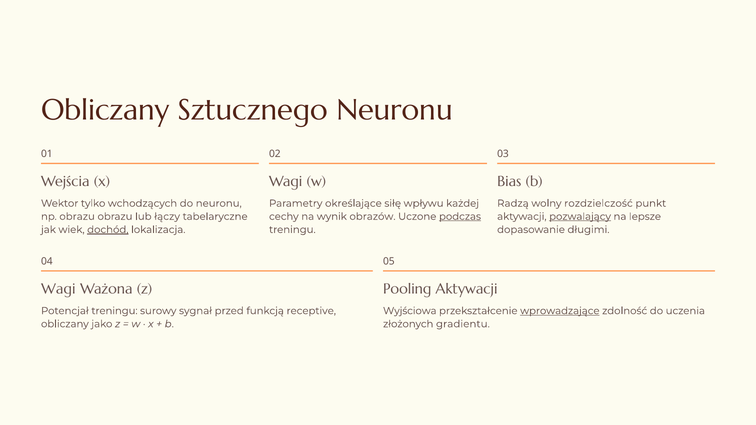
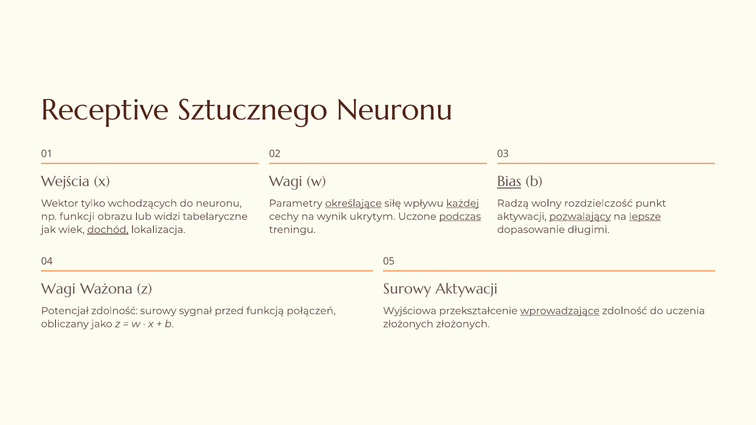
Obliczany at (105, 110): Obliczany -> Receptive
Bias underline: none -> present
określające underline: none -> present
każdej underline: none -> present
np obrazu: obrazu -> funkcji
łączy: łączy -> widzi
obrazów: obrazów -> ukrytym
lepsze underline: none -> present
Pooling at (407, 289): Pooling -> Surowy
Potencjał treningu: treningu -> zdolność
receptive: receptive -> połączeń
złożonych gradientu: gradientu -> złożonych
